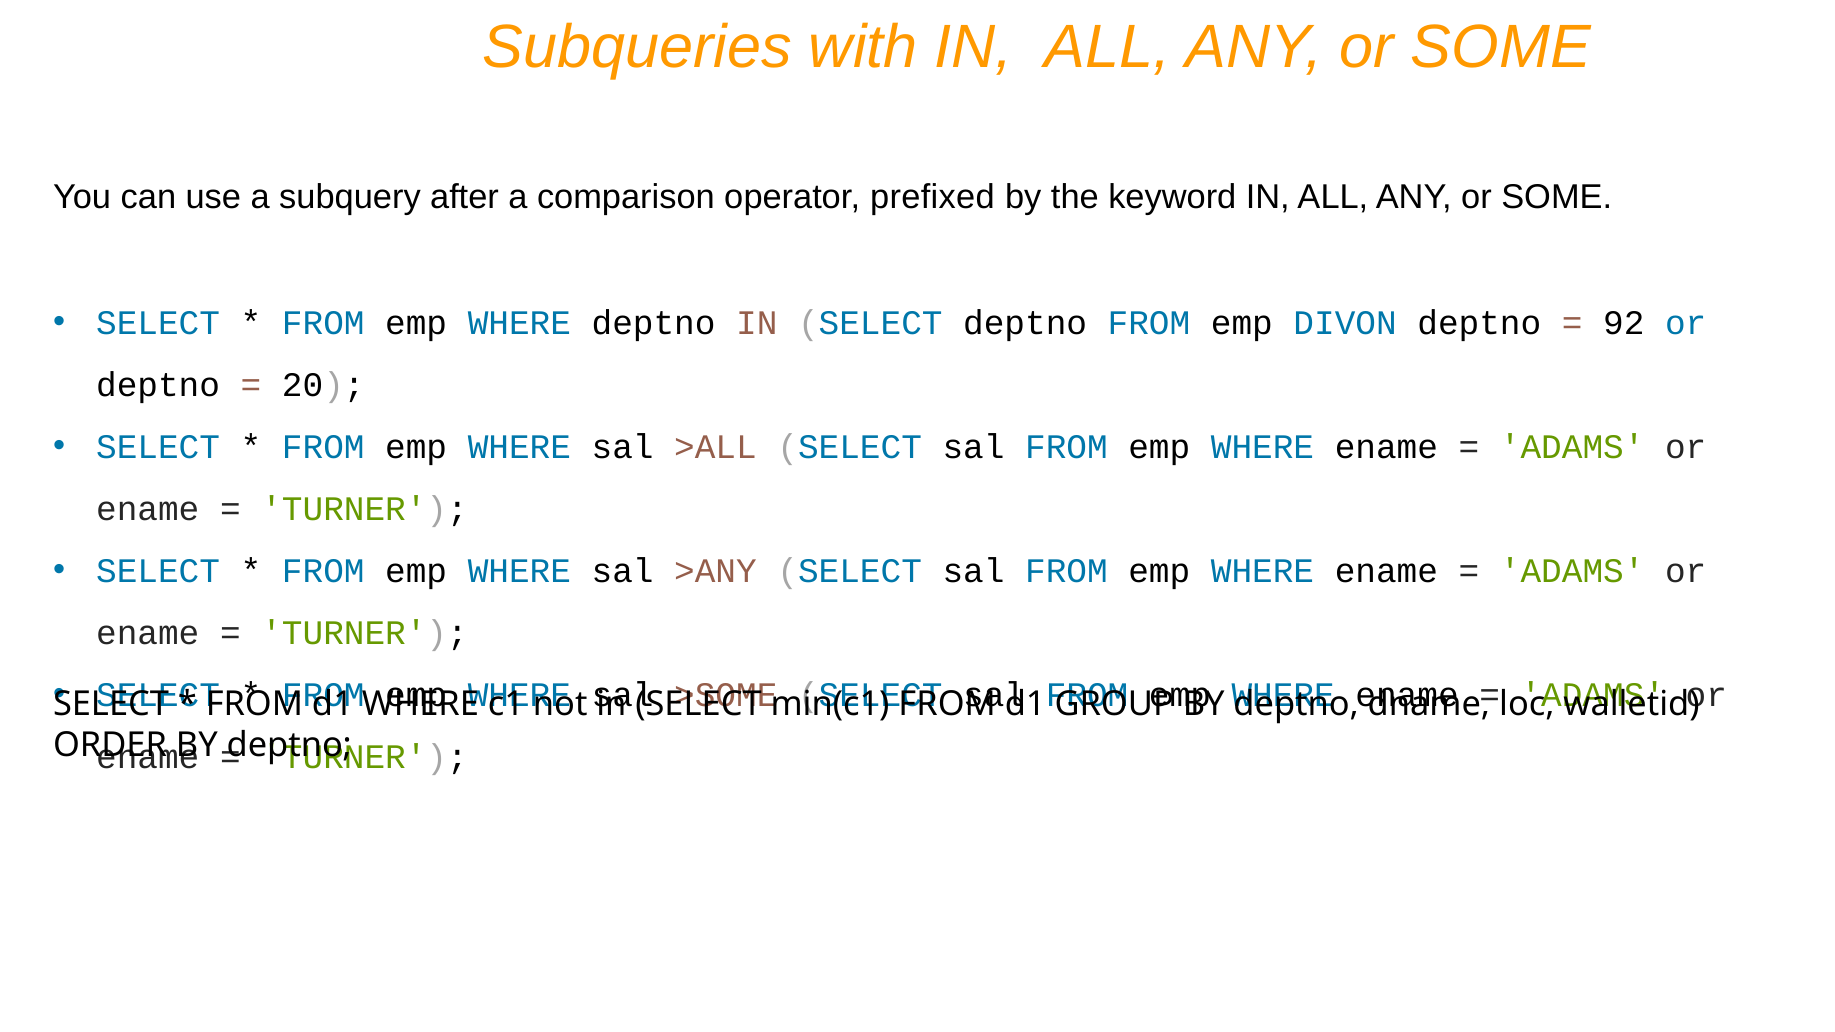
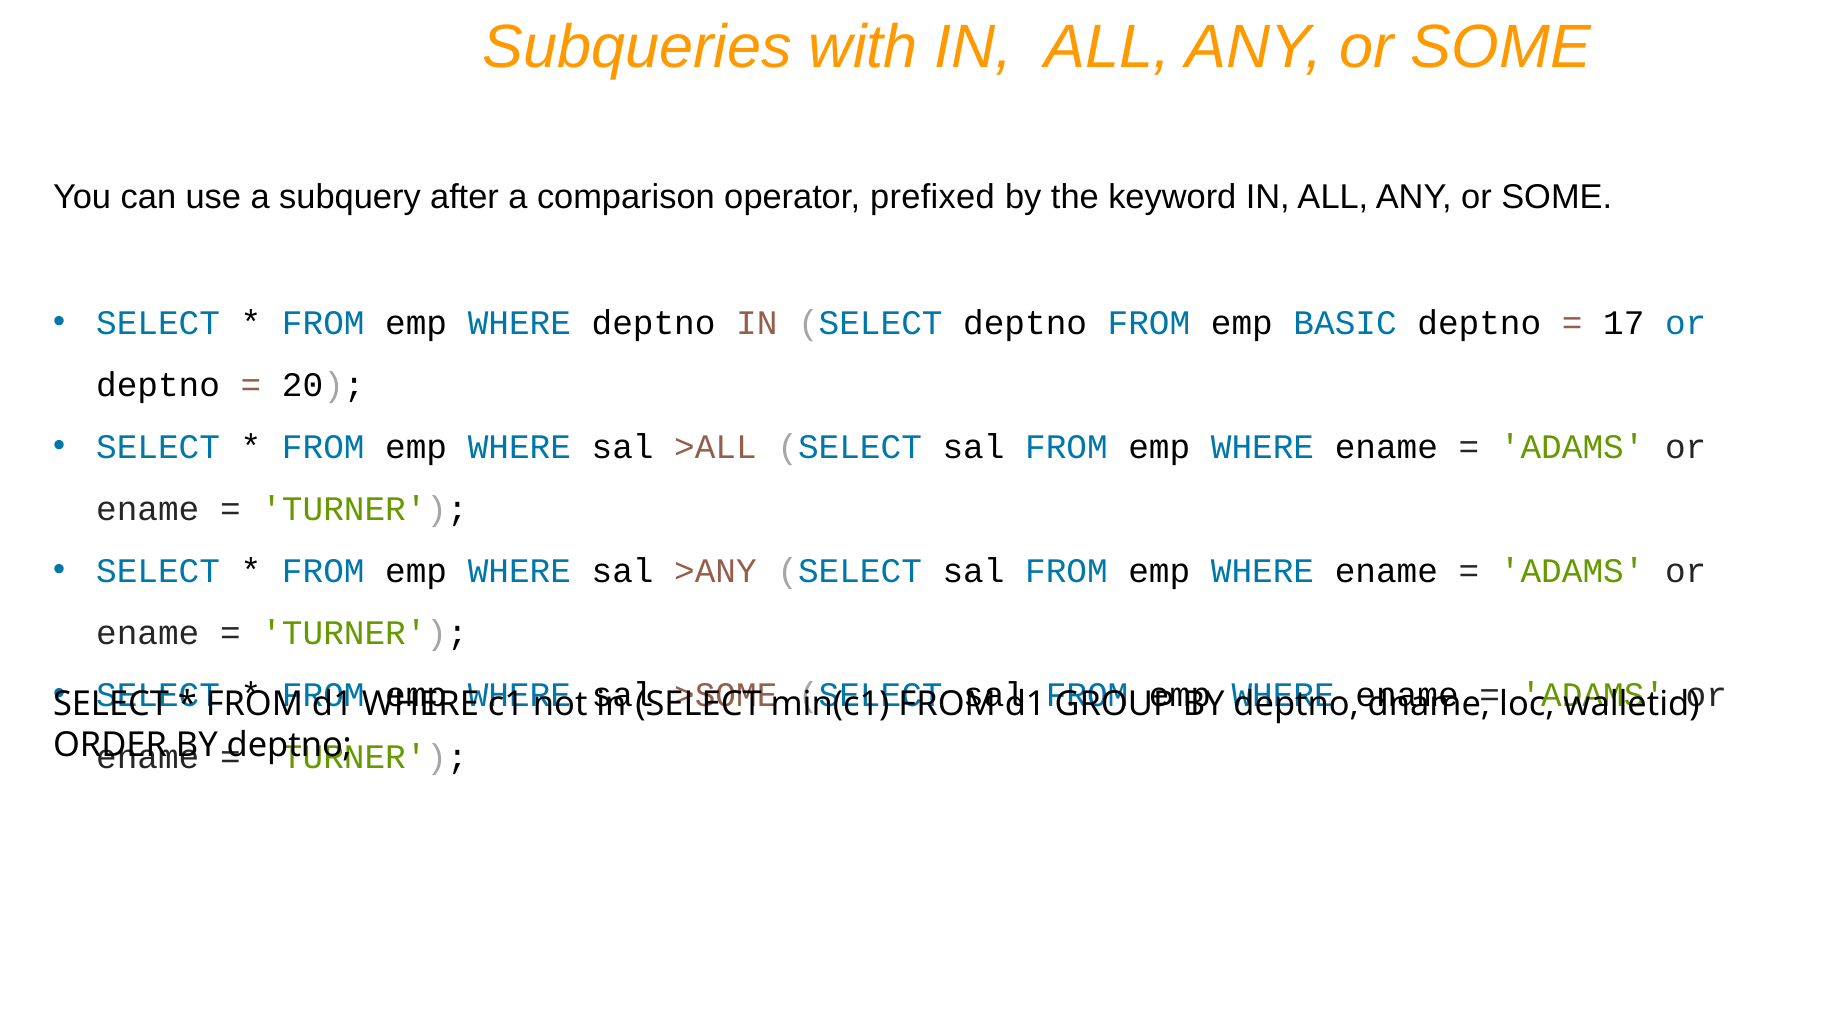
DIVON: DIVON -> BASIC
92: 92 -> 17
